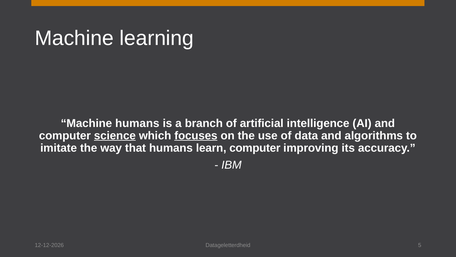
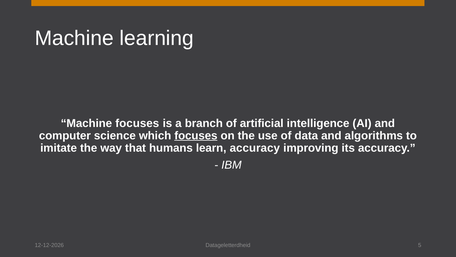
Machine humans: humans -> focuses
science underline: present -> none
learn computer: computer -> accuracy
